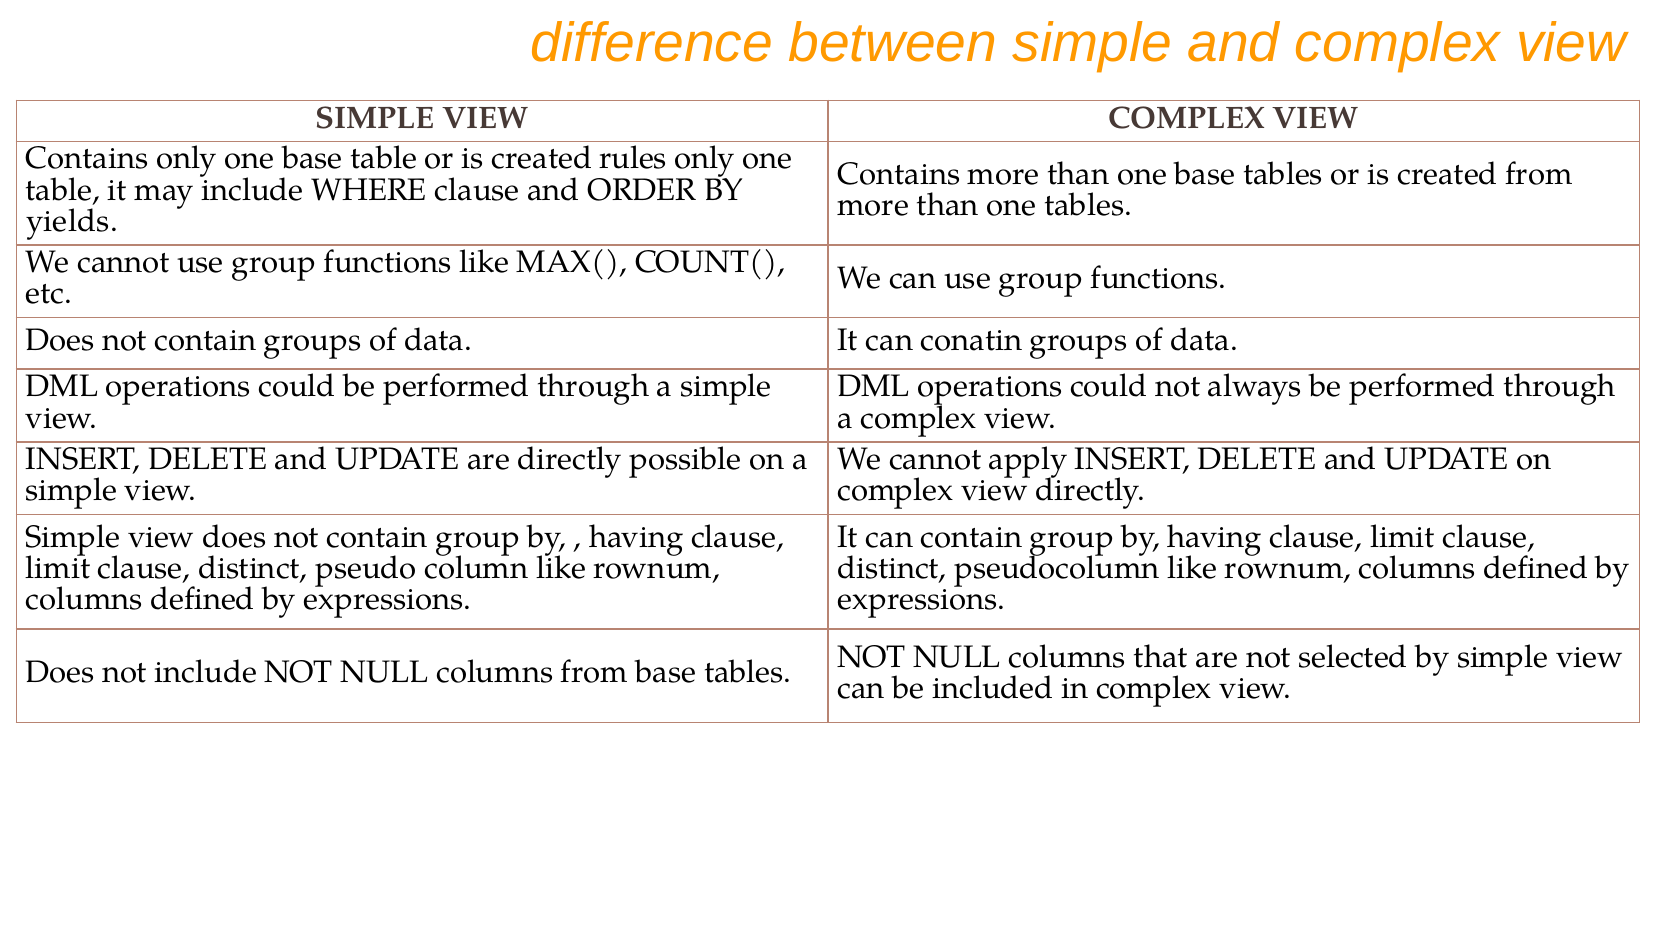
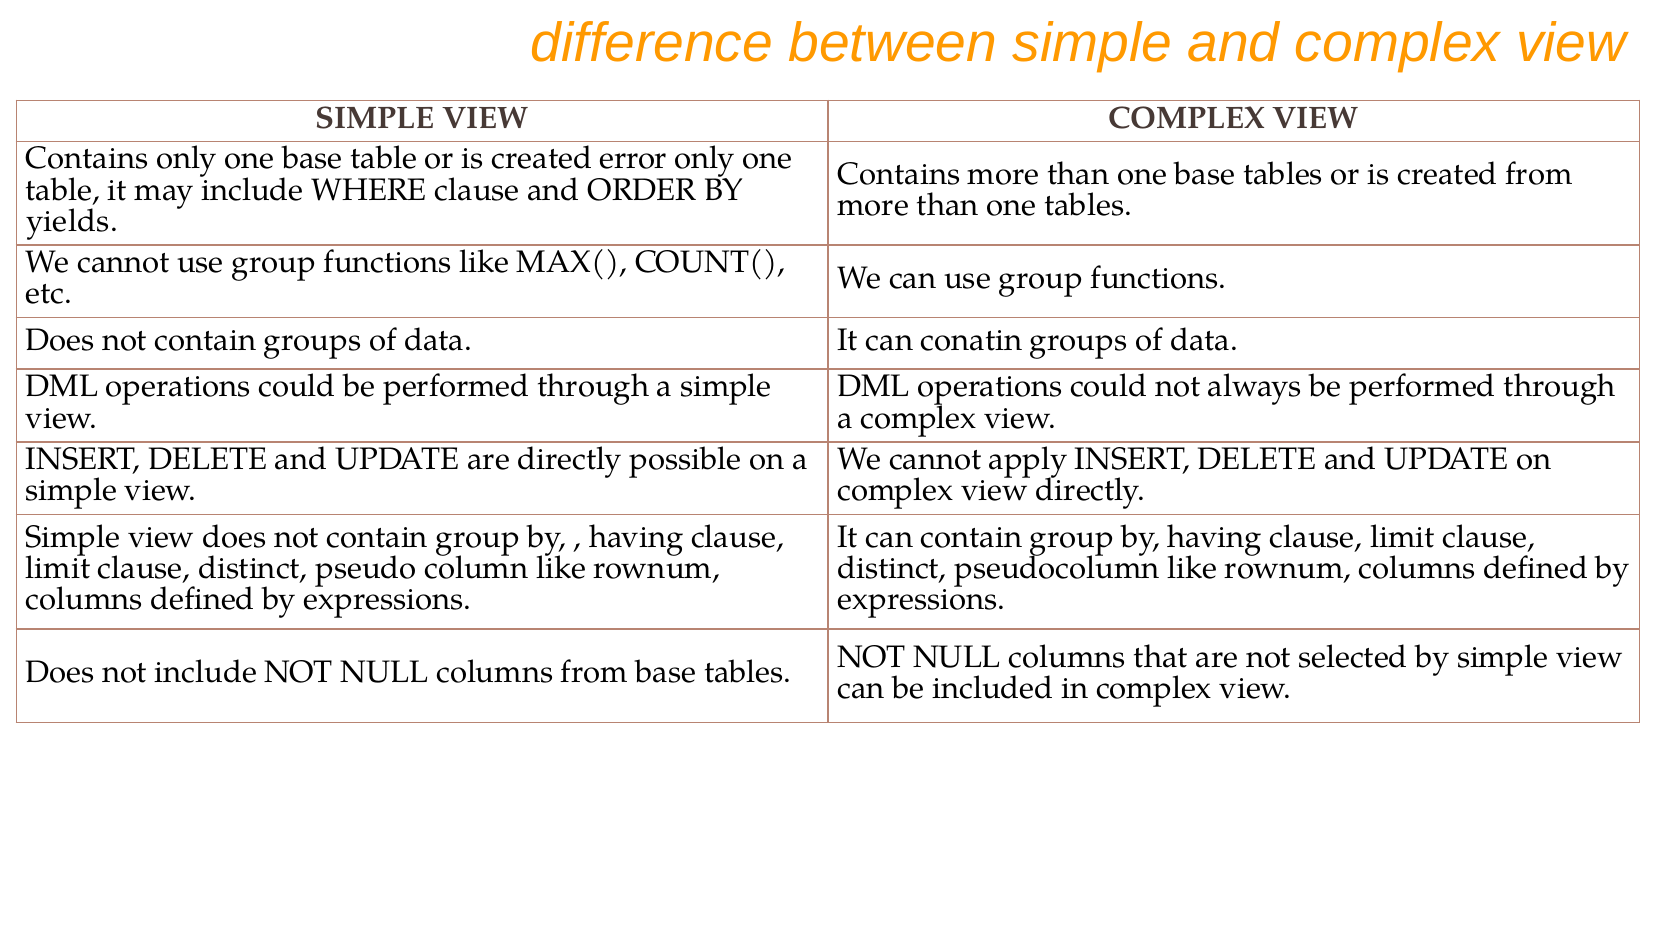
rules: rules -> error
